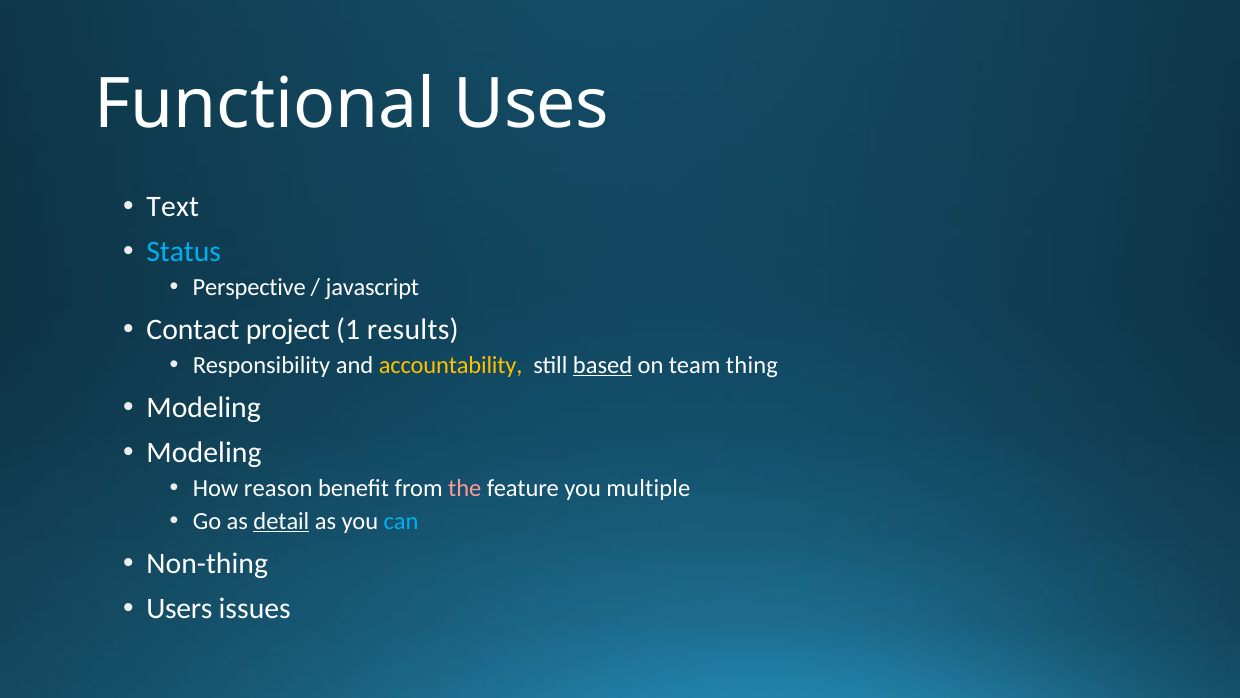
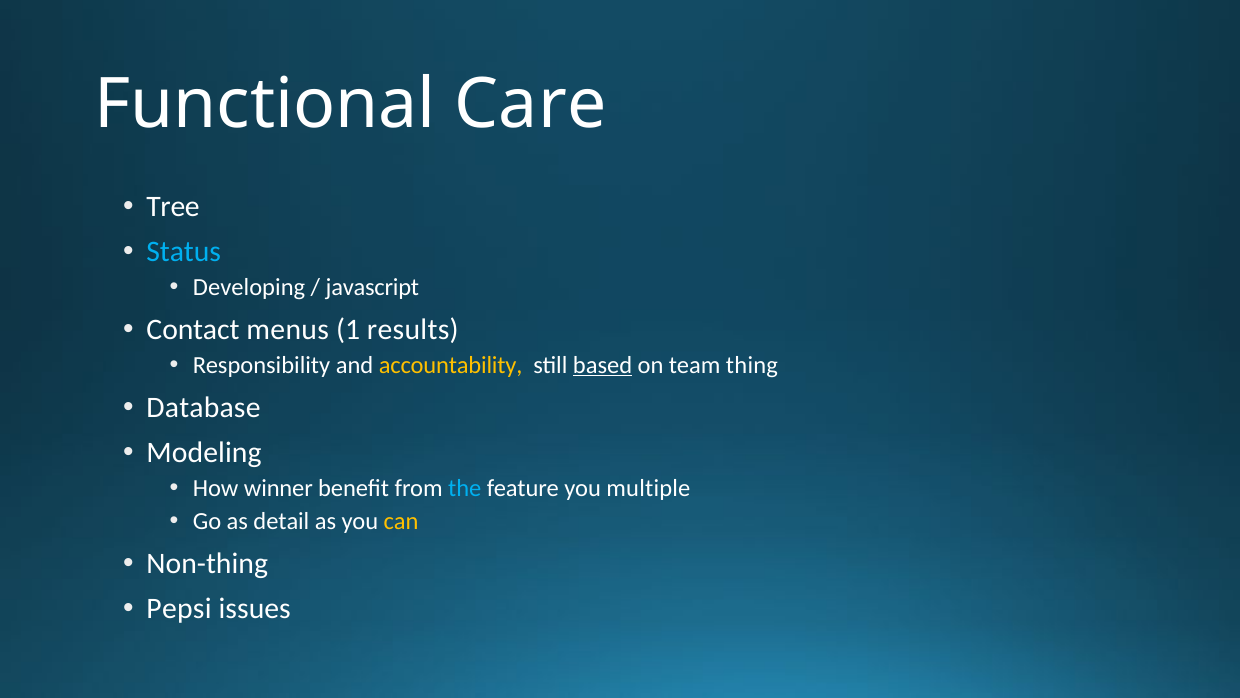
Uses: Uses -> Care
Text: Text -> Tree
Perspective: Perspective -> Developing
project: project -> menus
Modeling at (204, 407): Modeling -> Database
reason: reason -> winner
the colour: pink -> light blue
detail underline: present -> none
can colour: light blue -> yellow
Users: Users -> Pepsi
